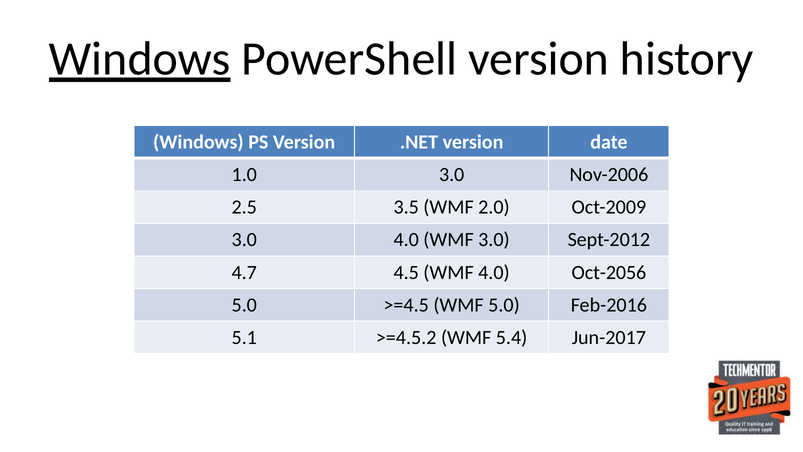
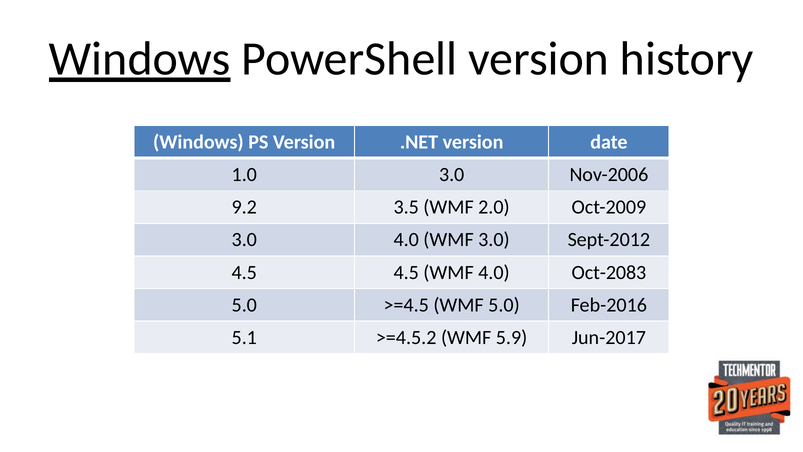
2.5: 2.5 -> 9.2
4.7 at (244, 272): 4.7 -> 4.5
Oct-2056: Oct-2056 -> Oct-2083
5.4: 5.4 -> 5.9
